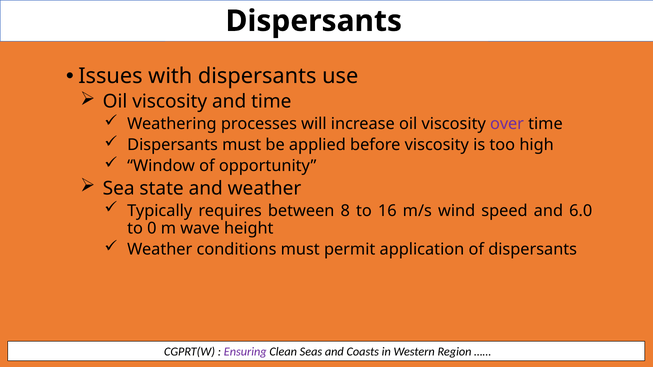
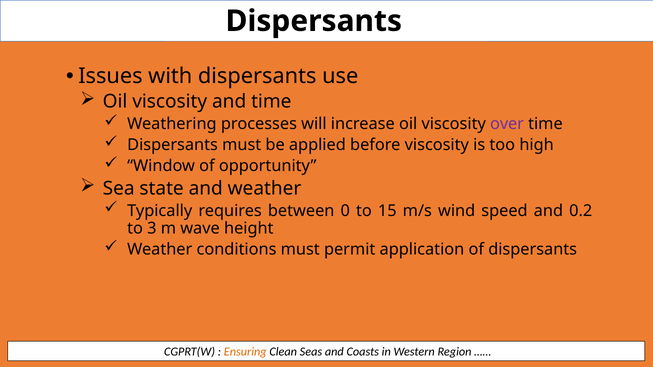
8: 8 -> 0
16: 16 -> 15
6.0: 6.0 -> 0.2
0: 0 -> 3
Ensuring colour: purple -> orange
